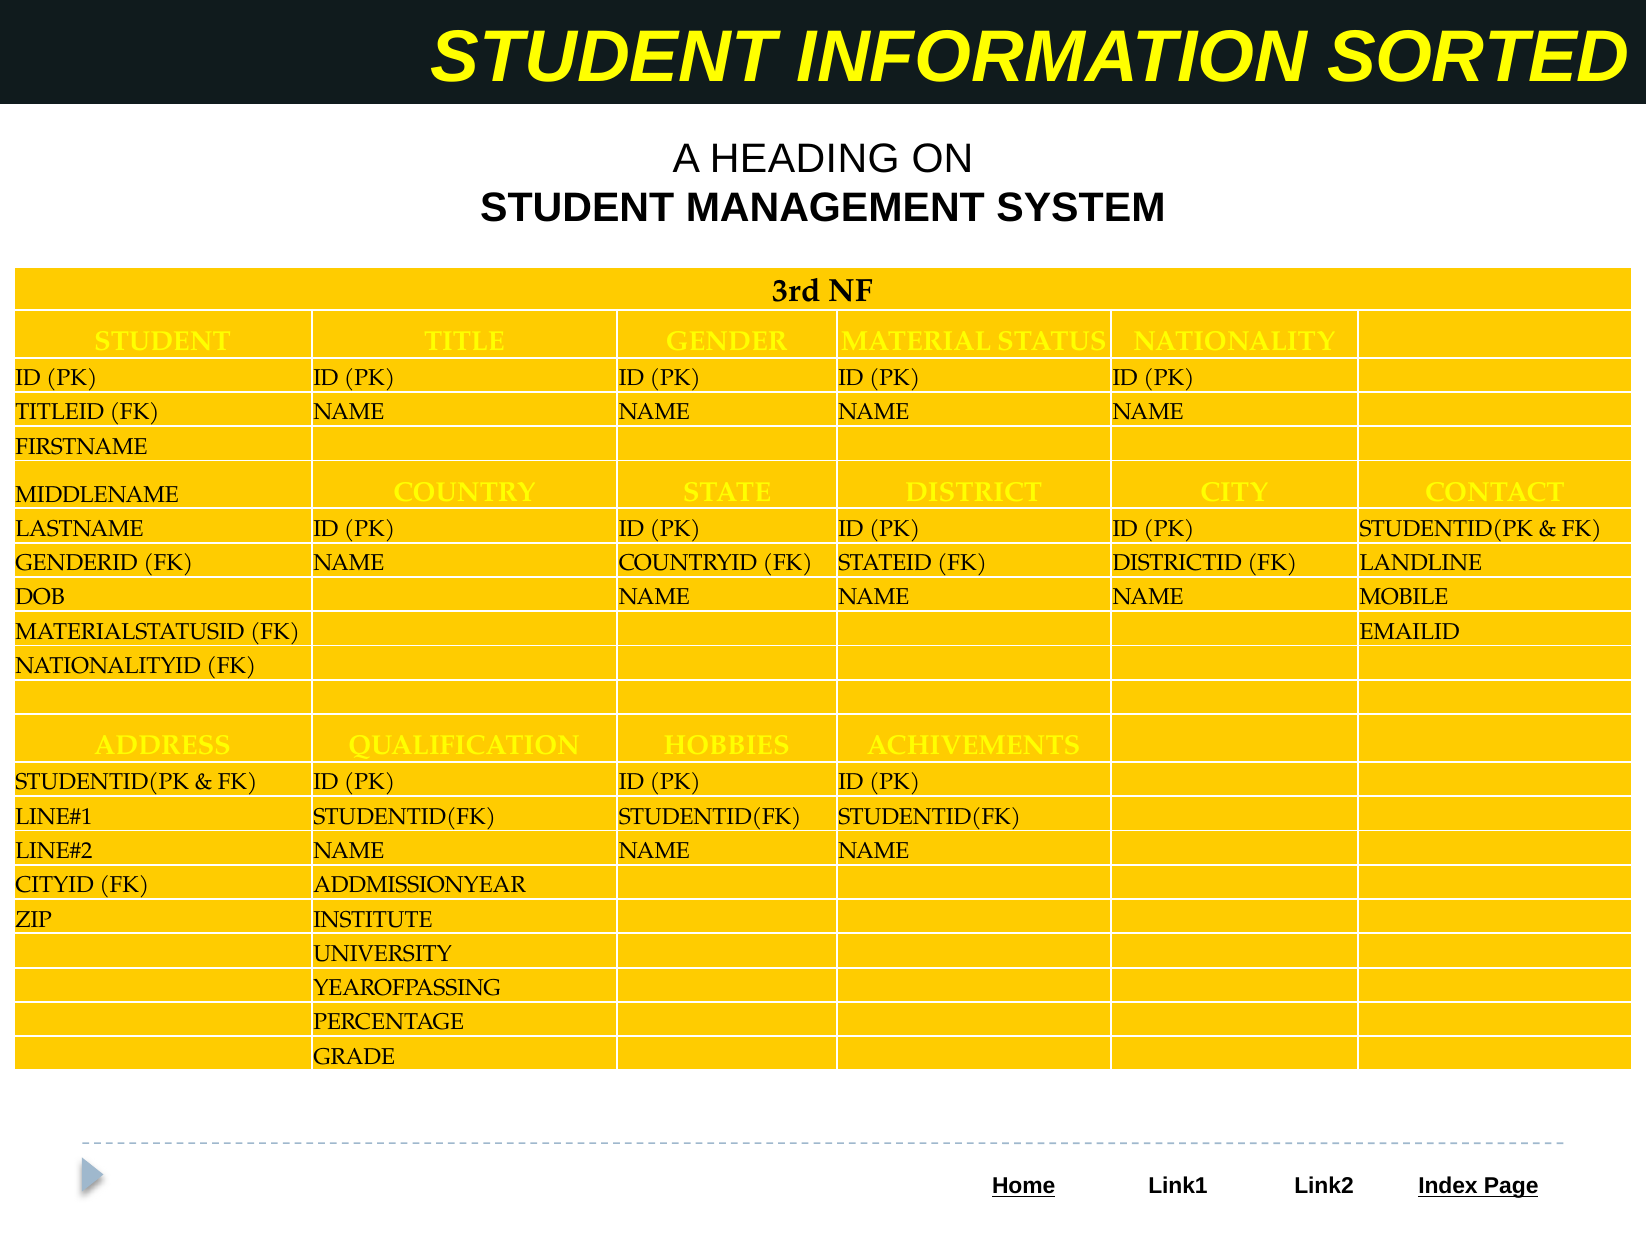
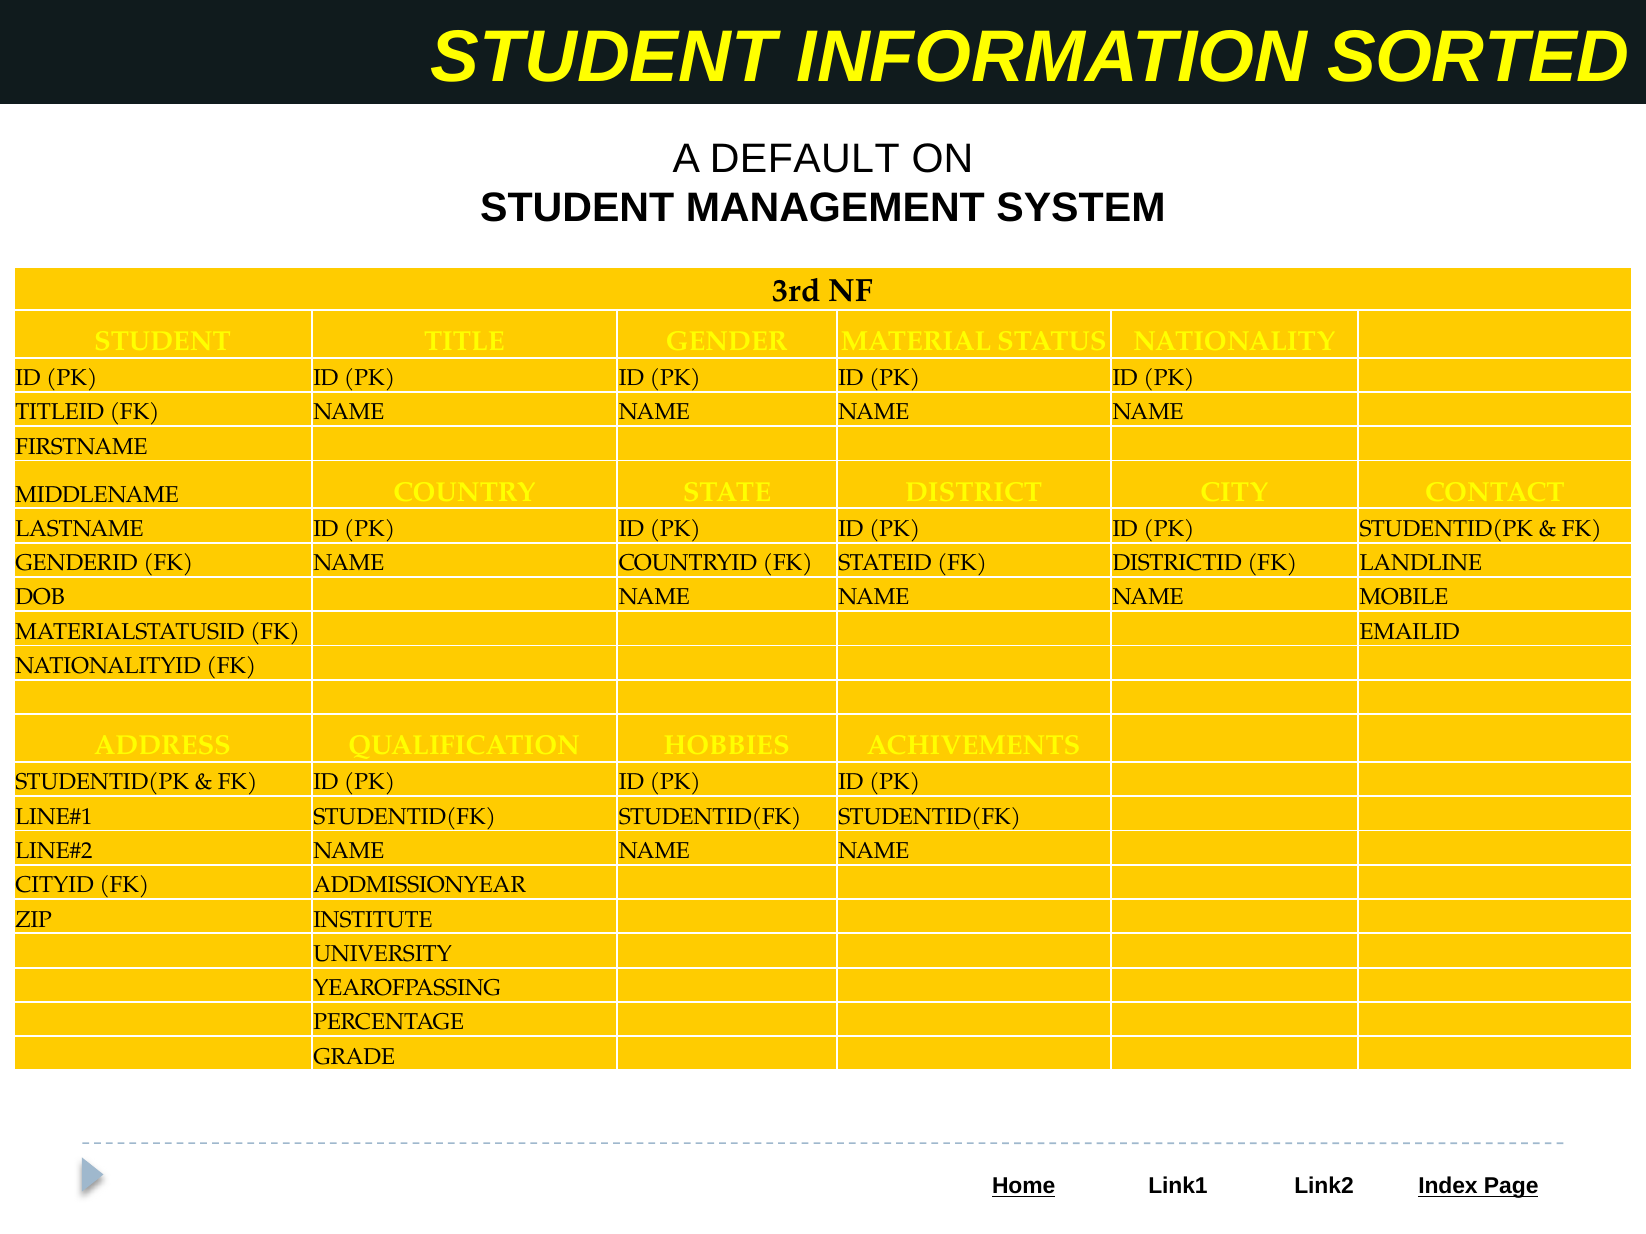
HEADING: HEADING -> DEFAULT
